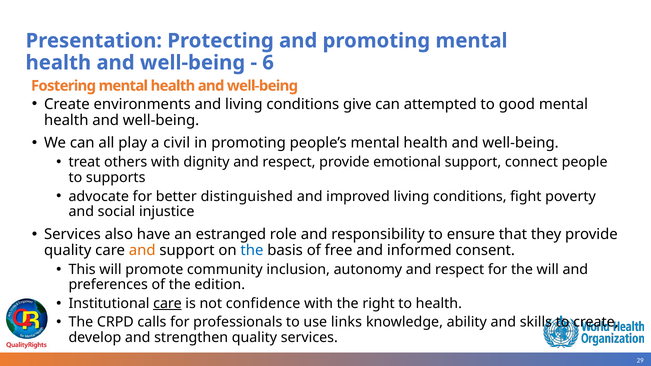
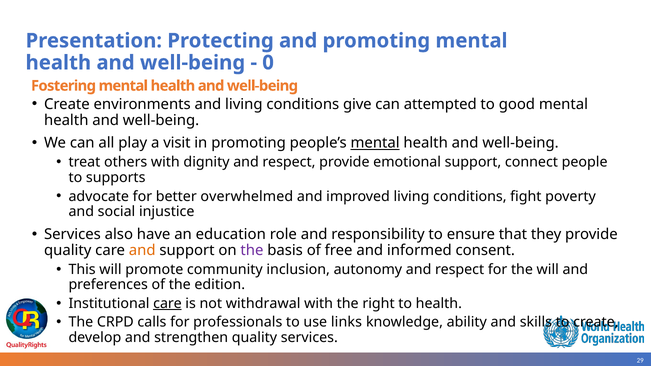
6: 6 -> 0
civil: civil -> visit
mental at (375, 143) underline: none -> present
distinguished: distinguished -> overwhelmed
estranged: estranged -> education
the at (252, 250) colour: blue -> purple
confidence: confidence -> withdrawal
